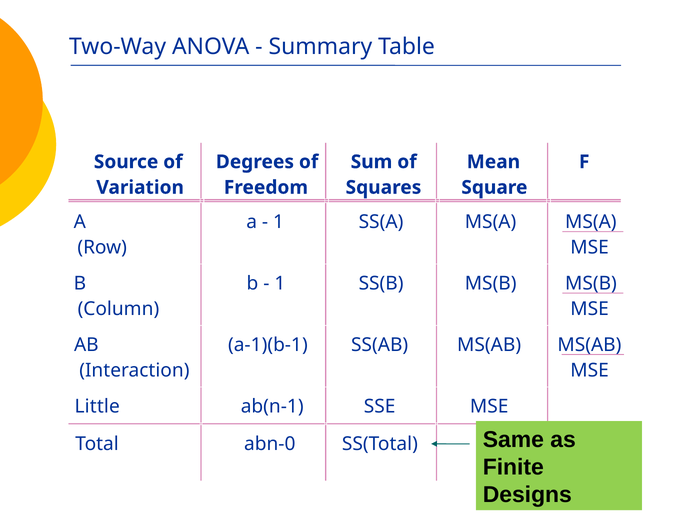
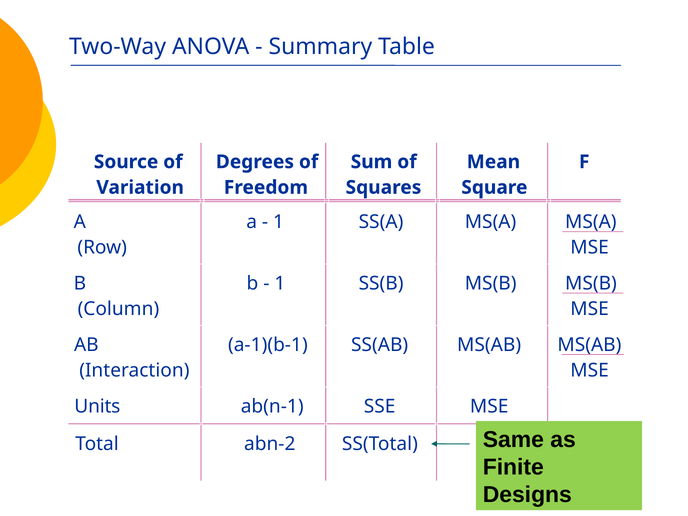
Little: Little -> Units
abn-0: abn-0 -> abn-2
